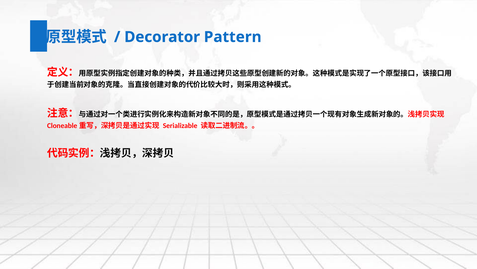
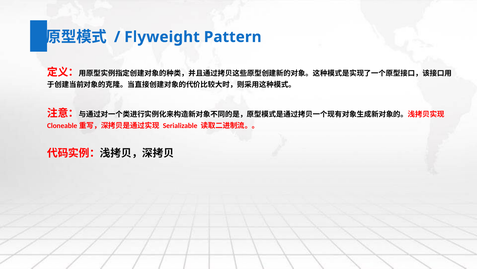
Decorator: Decorator -> Flyweight
